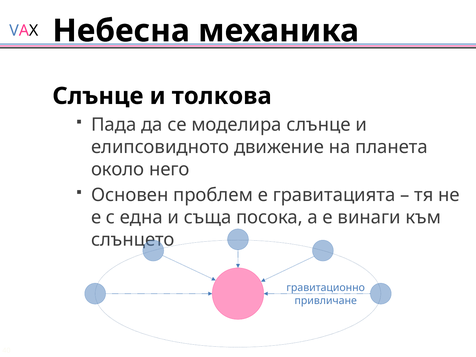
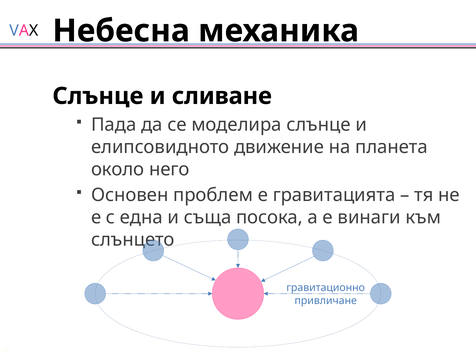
толкова: толкова -> сливане
